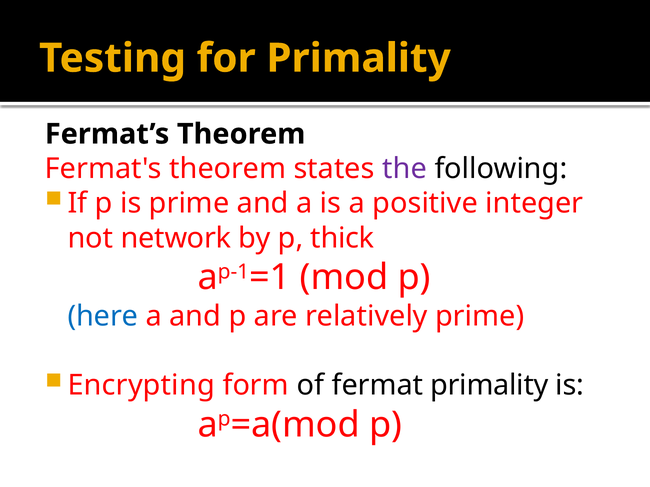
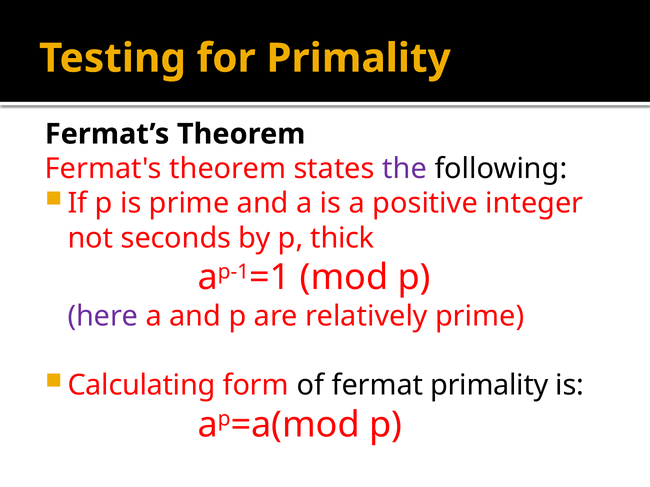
network: network -> seconds
here colour: blue -> purple
Encrypting: Encrypting -> Calculating
